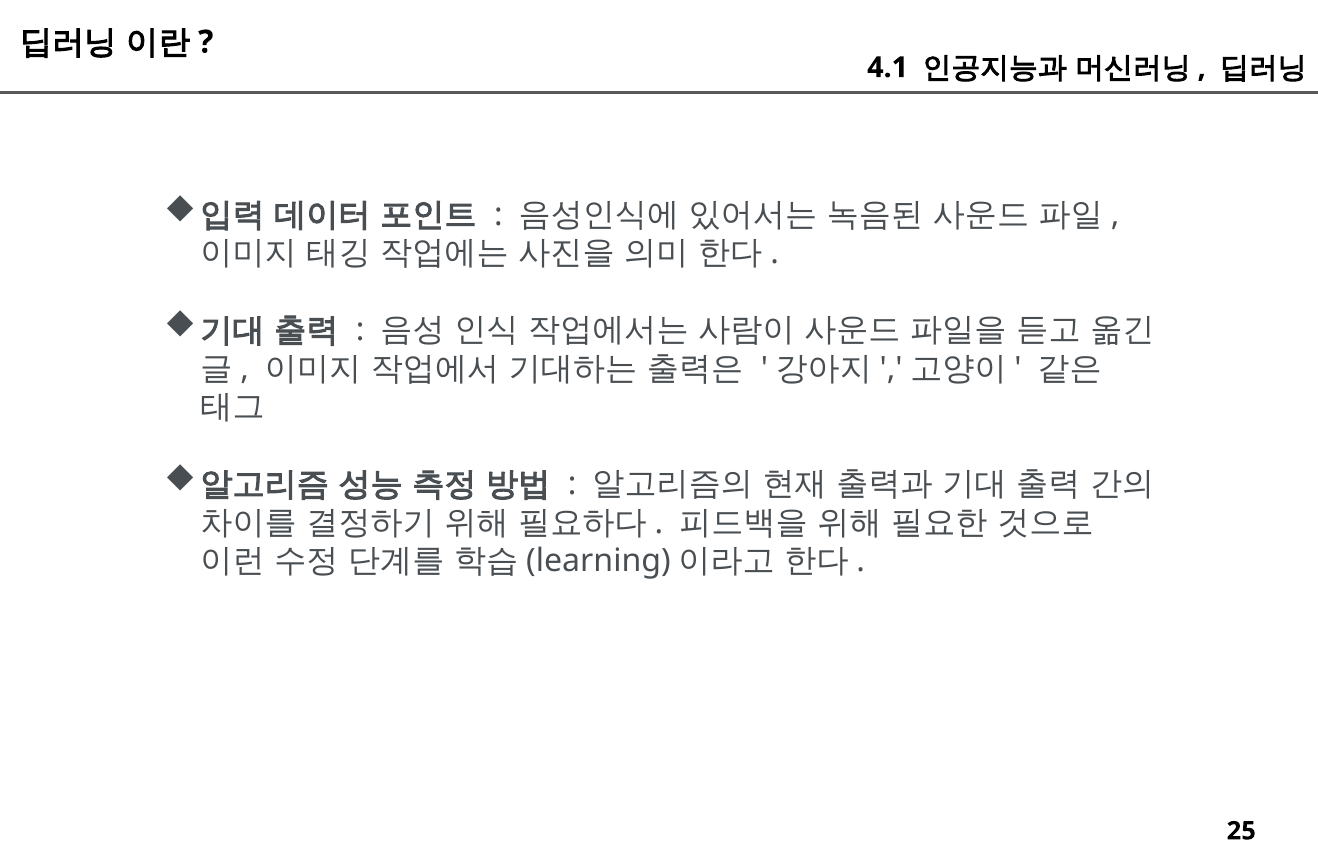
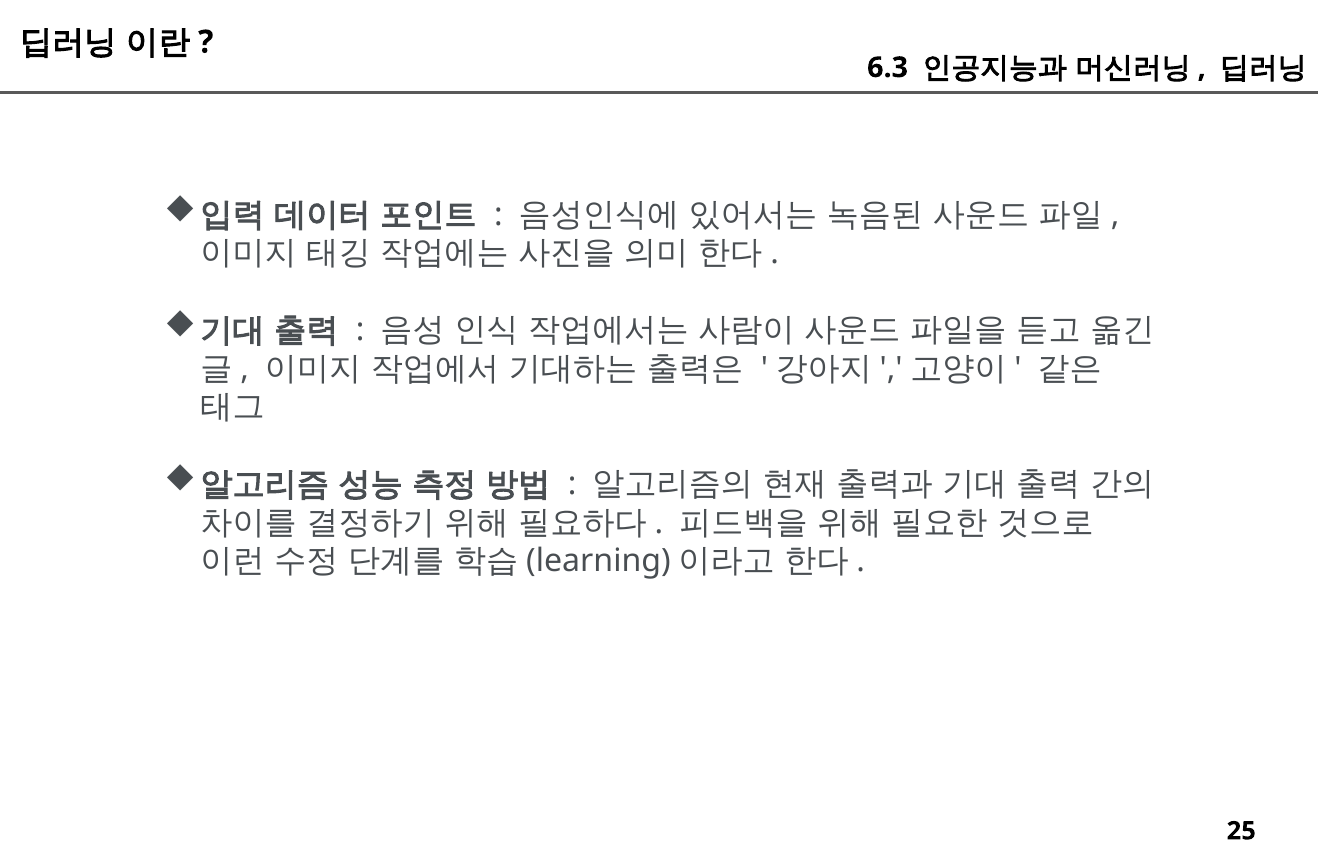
4.1: 4.1 -> 6.3
